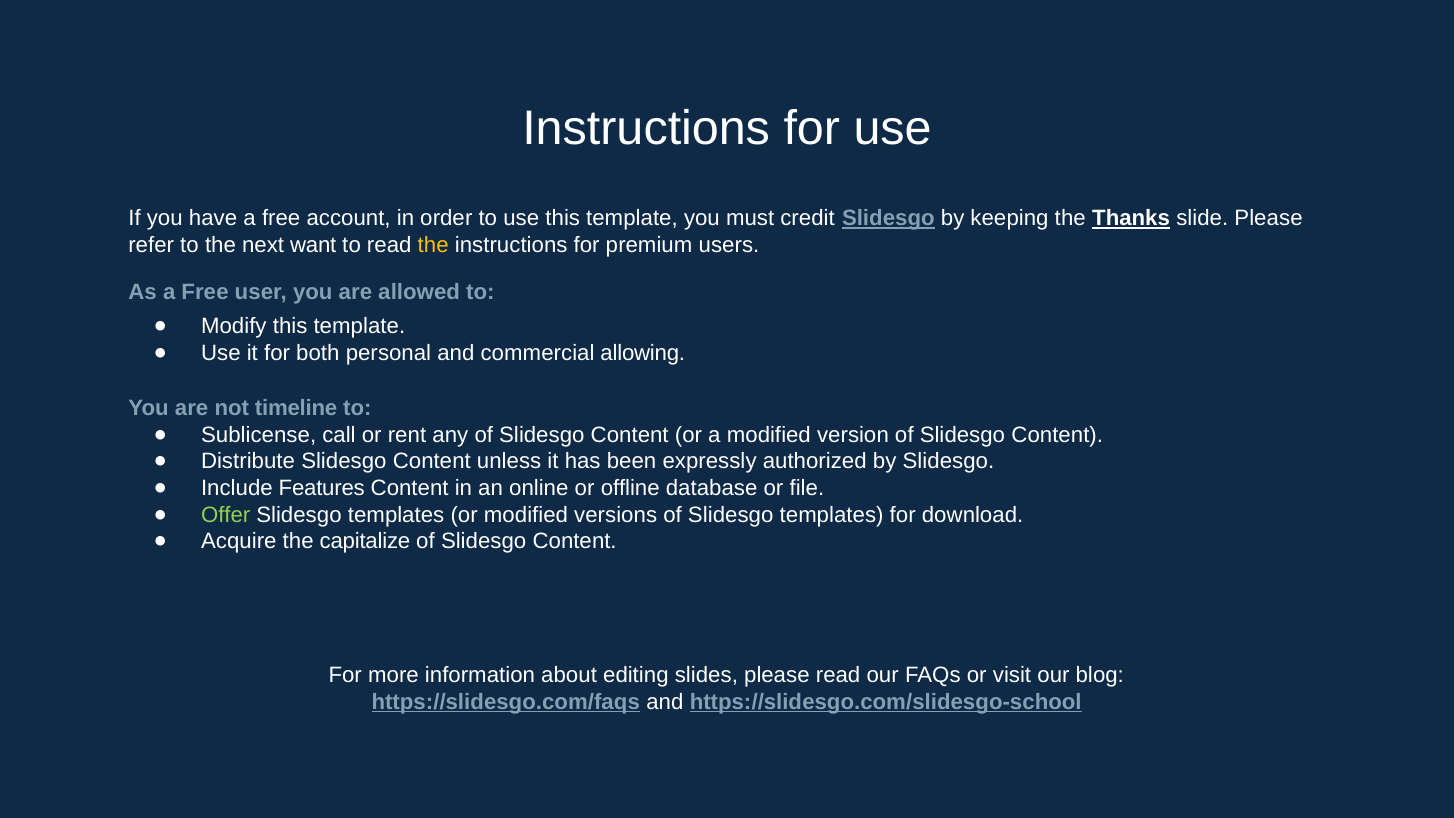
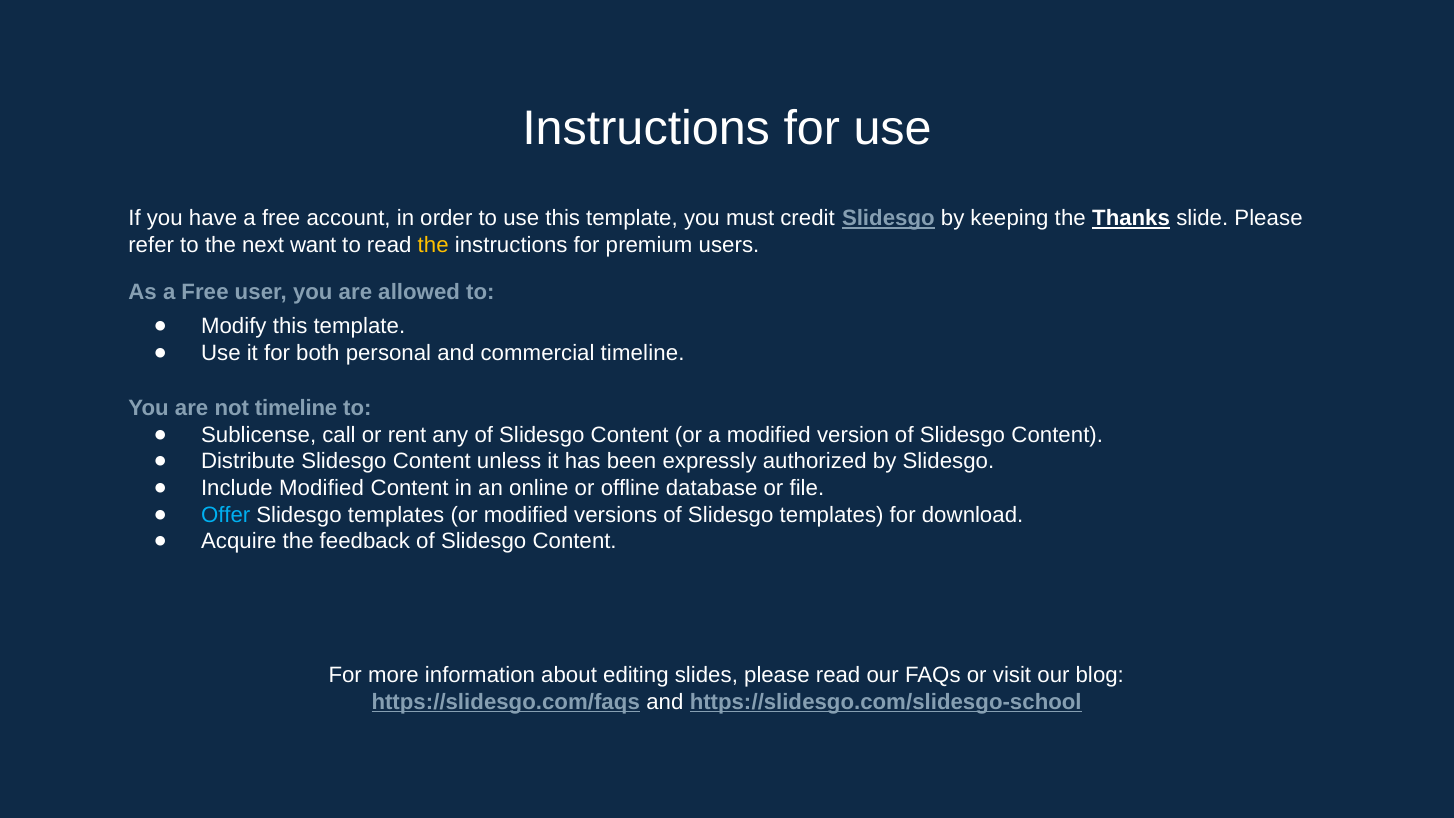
commercial allowing: allowing -> timeline
Include Features: Features -> Modified
Offer colour: light green -> light blue
capitalize: capitalize -> feedback
